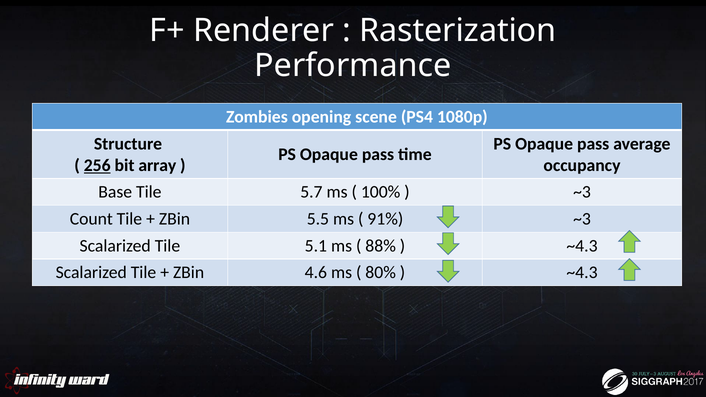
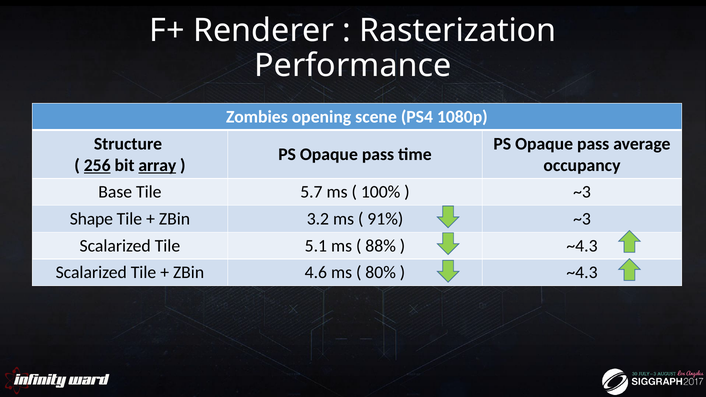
array underline: none -> present
Count: Count -> Shape
5.5: 5.5 -> 3.2
